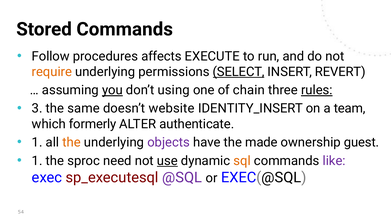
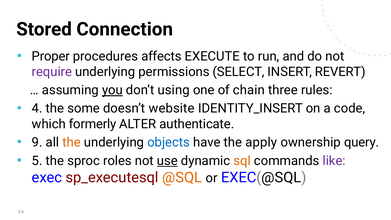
Stored Commands: Commands -> Connection
Follow: Follow -> Proper
require colour: orange -> purple
SELECT underline: present -> none
rules underline: present -> none
3: 3 -> 4
same: same -> some
team: team -> code
1 at (37, 142): 1 -> 9
objects colour: purple -> blue
made: made -> apply
guest: guest -> query
1 at (37, 161): 1 -> 5
need: need -> roles
@SQL colour: purple -> orange
